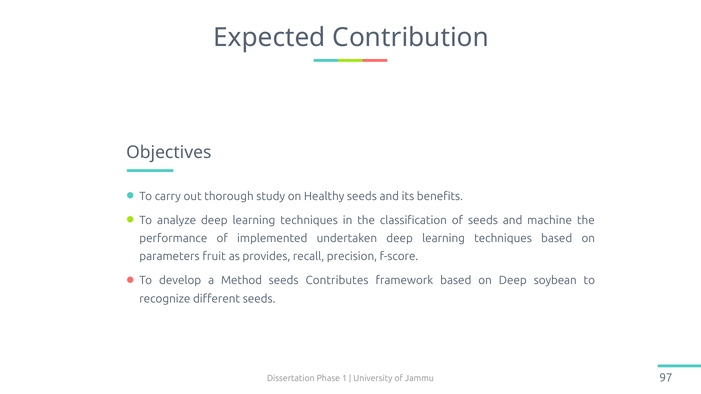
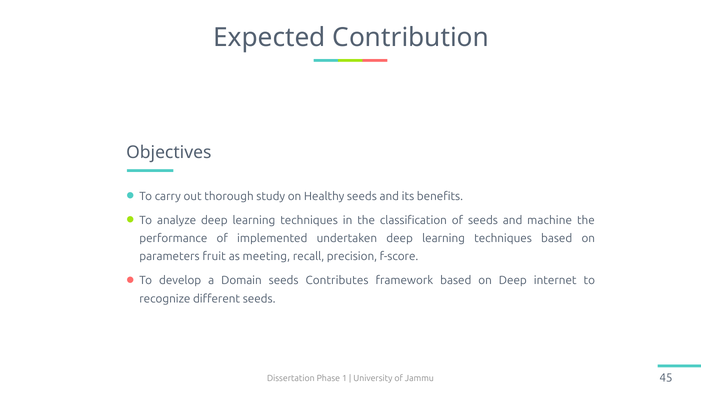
provides: provides -> meeting
Method: Method -> Domain
soybean: soybean -> internet
97: 97 -> 45
